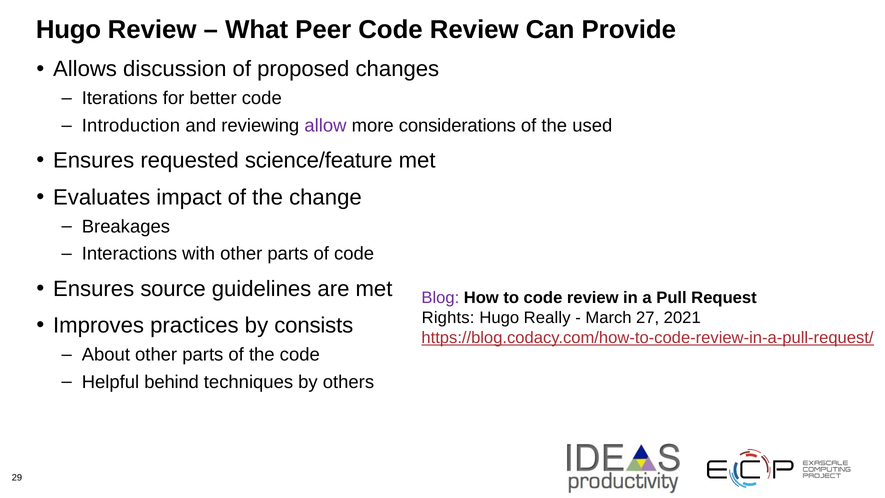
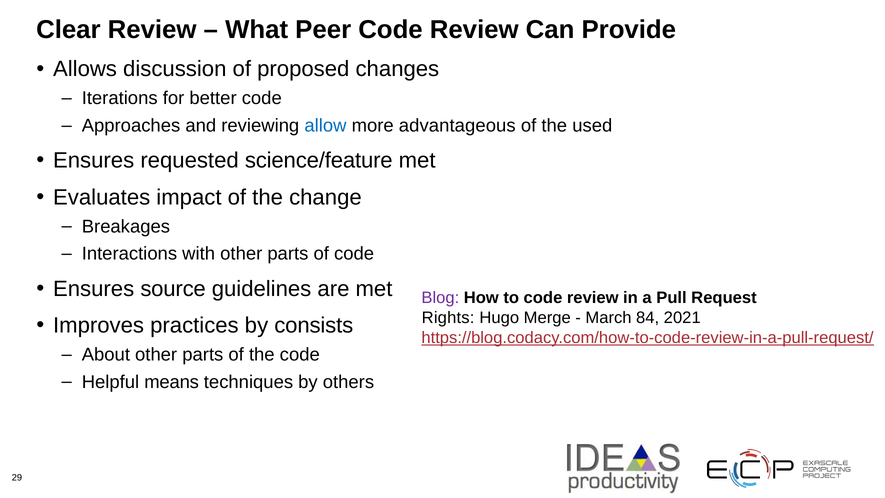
Hugo at (68, 30): Hugo -> Clear
Introduction: Introduction -> Approaches
allow colour: purple -> blue
considerations: considerations -> advantageous
Really: Really -> Merge
27: 27 -> 84
behind: behind -> means
